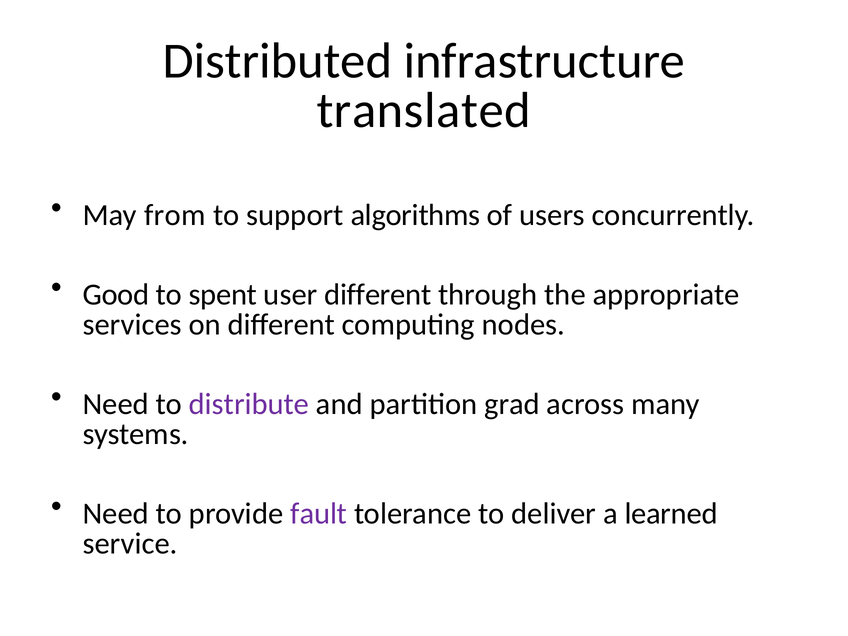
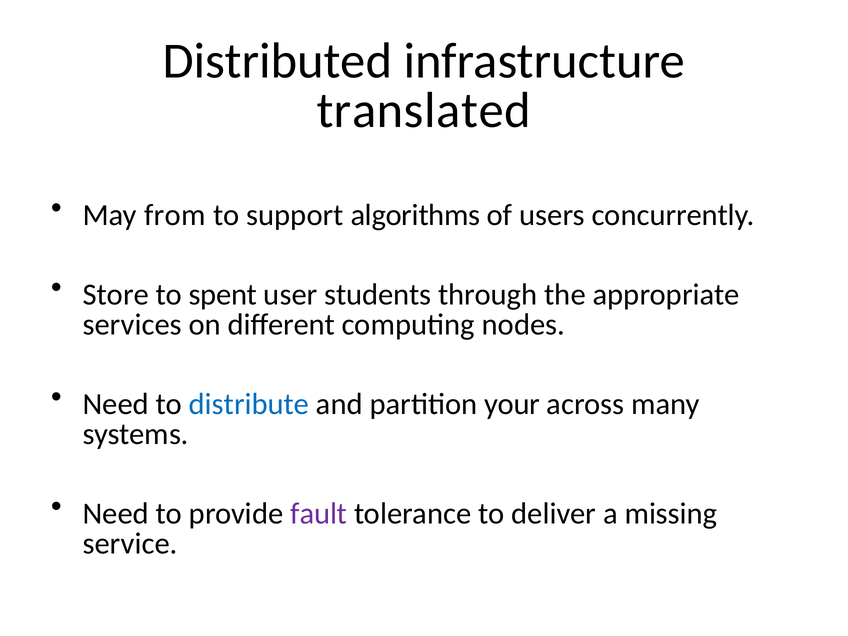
Good: Good -> Store
user different: different -> students
distribute colour: purple -> blue
grad: grad -> your
learned: learned -> missing
